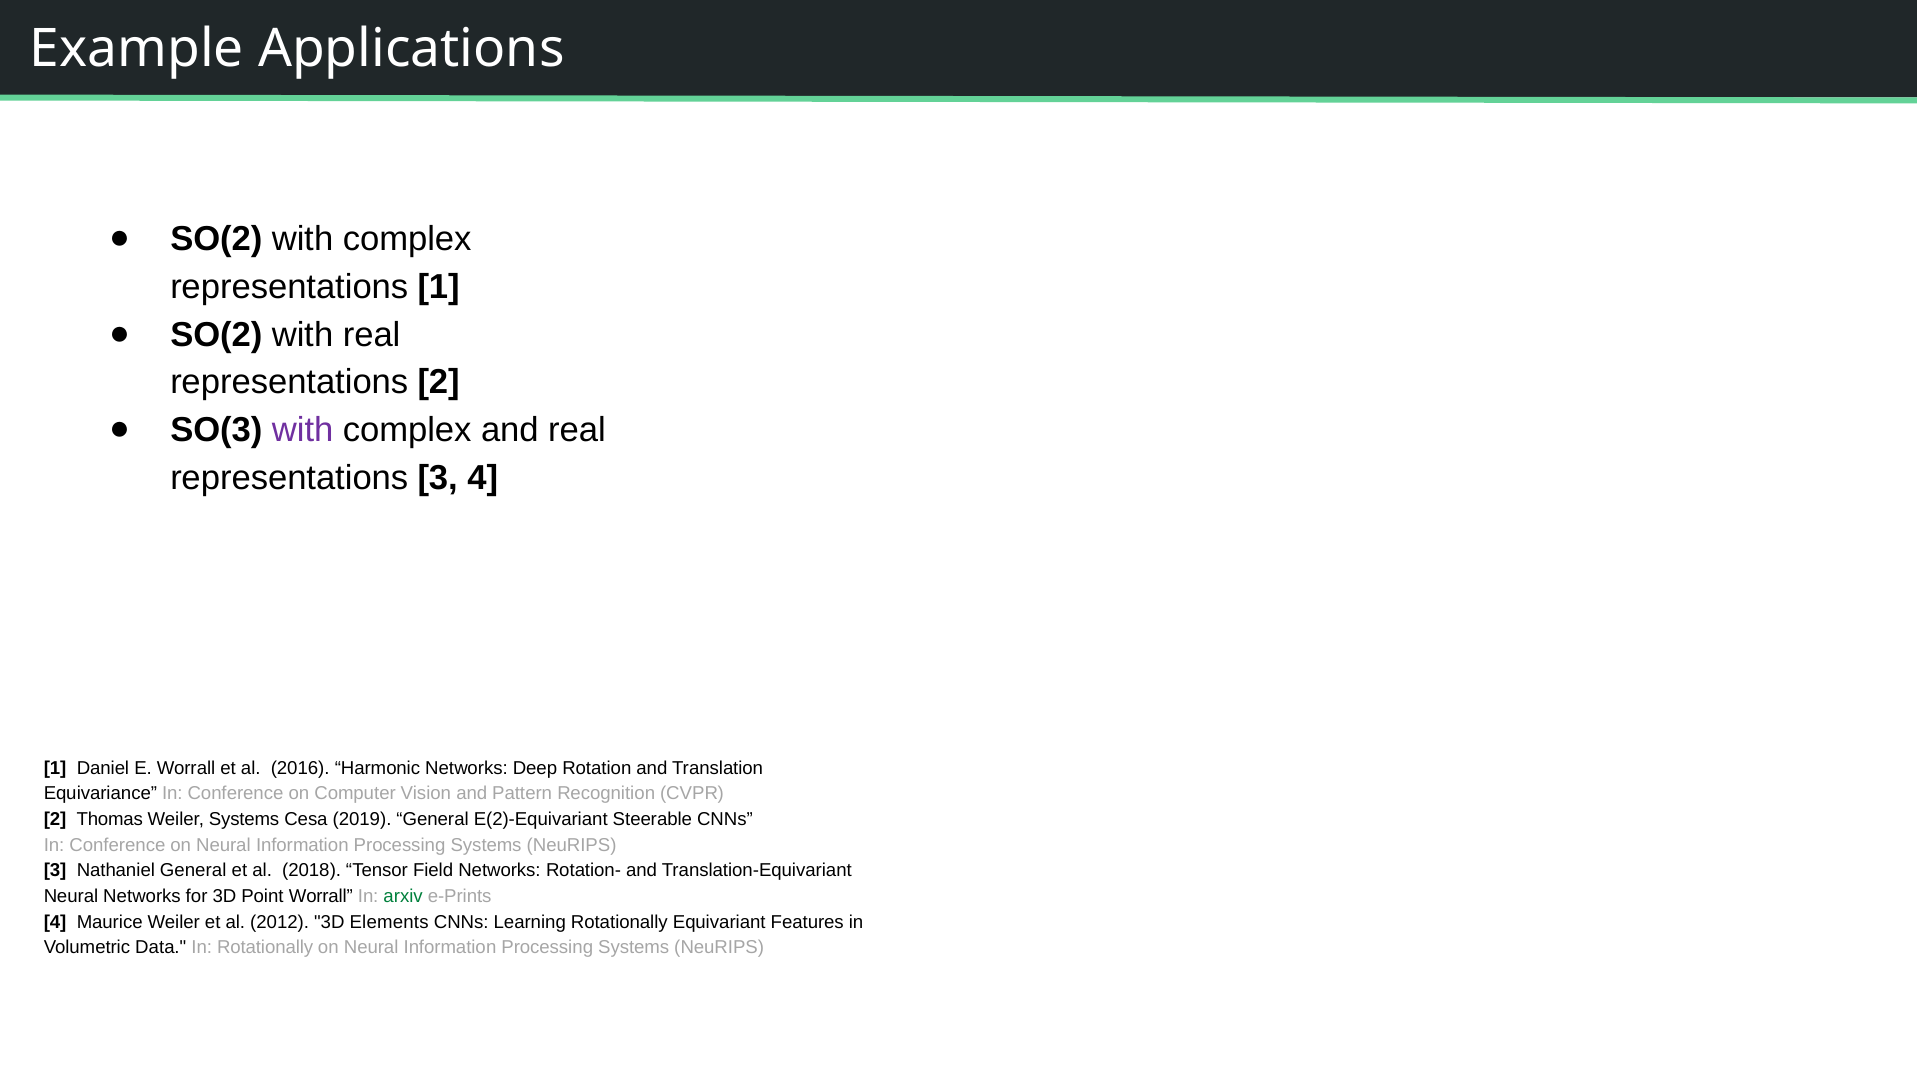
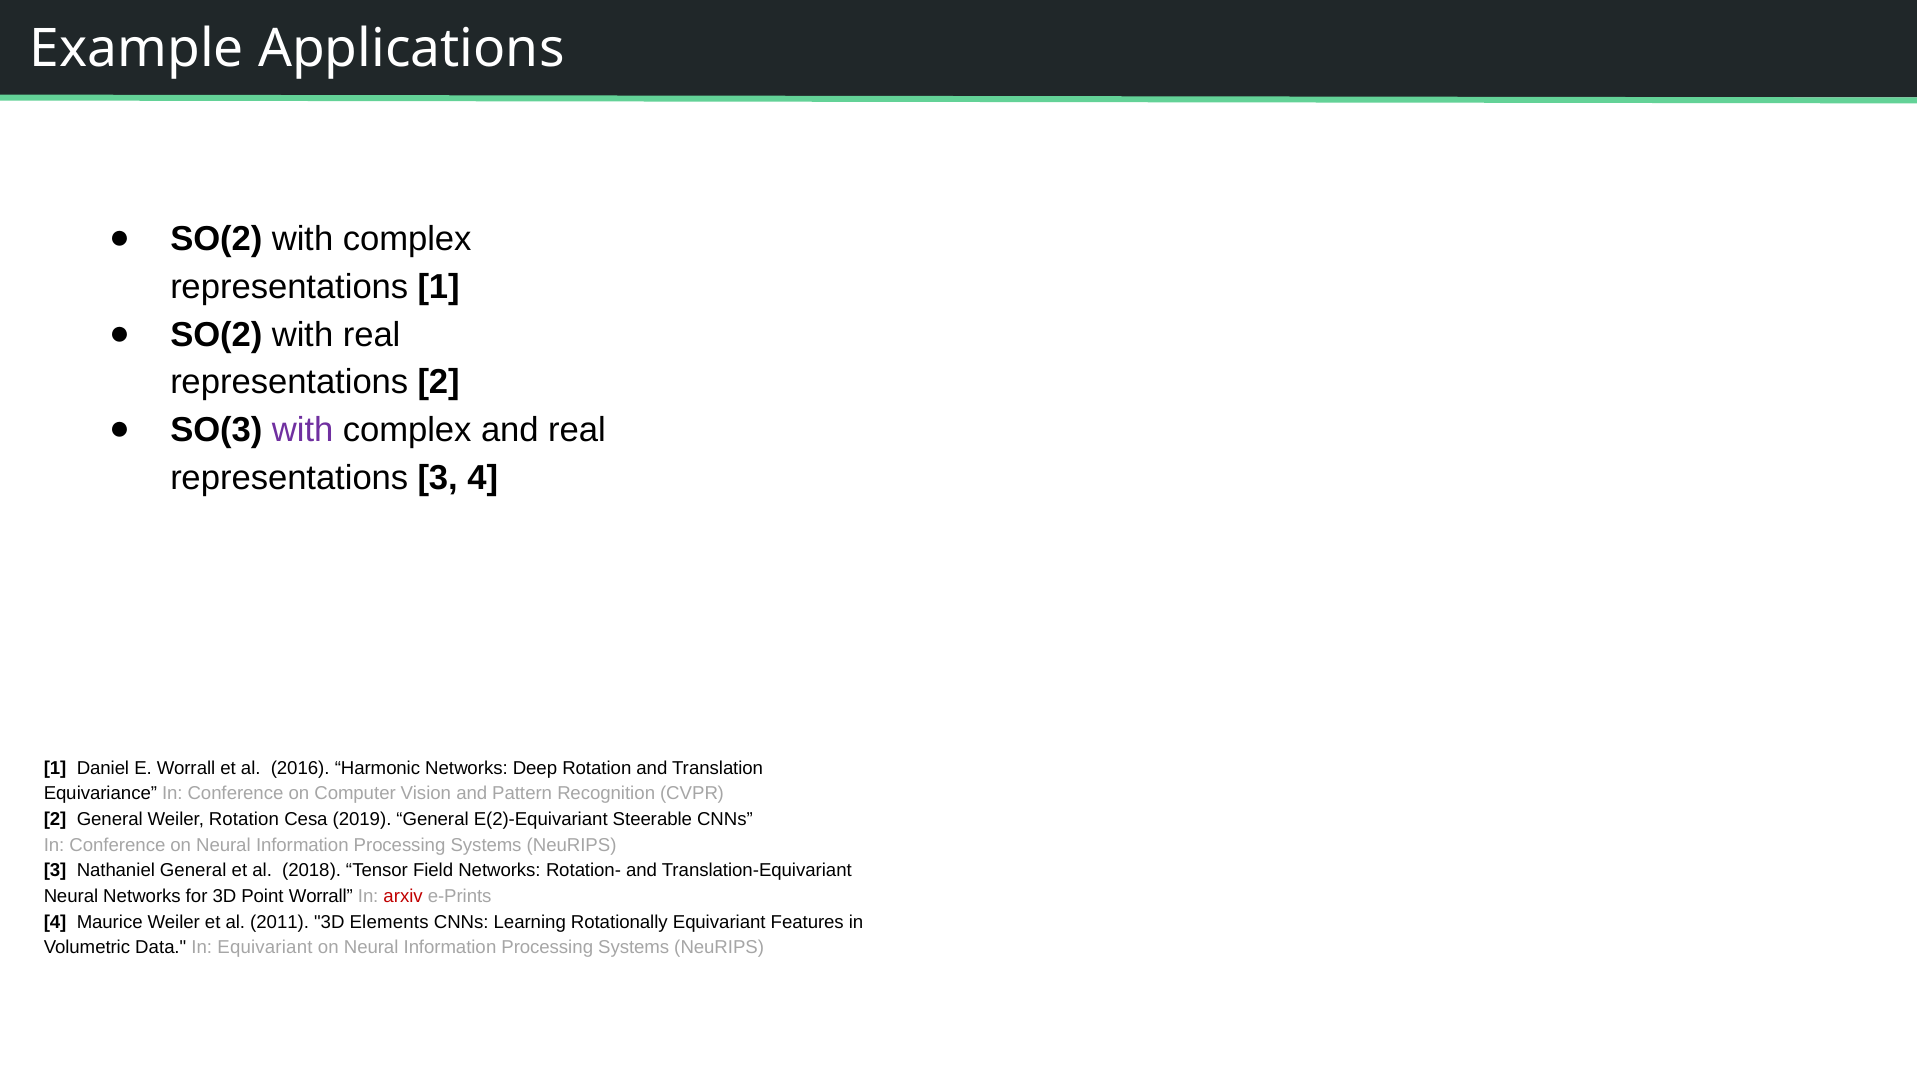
2 Thomas: Thomas -> General
Weiler Systems: Systems -> Rotation
arxiv colour: green -> red
2012: 2012 -> 2011
In Rotationally: Rotationally -> Equivariant
